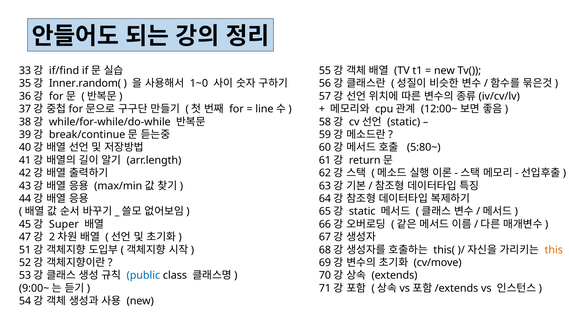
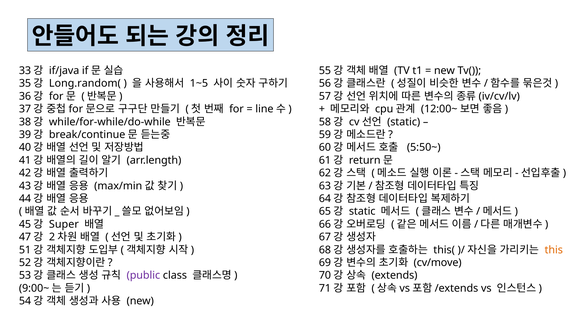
if/find: if/find -> if/java
Inner.random(: Inner.random( -> Long.random(
1~0: 1~0 -> 1~5
5:80~: 5:80~ -> 5:50~
public colour: blue -> purple
